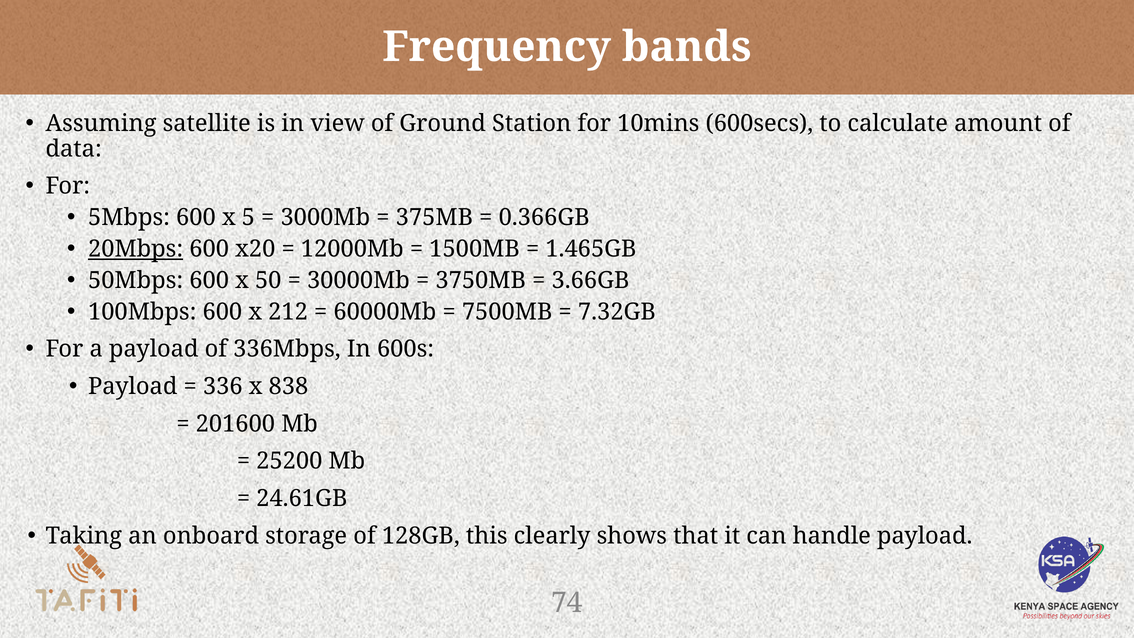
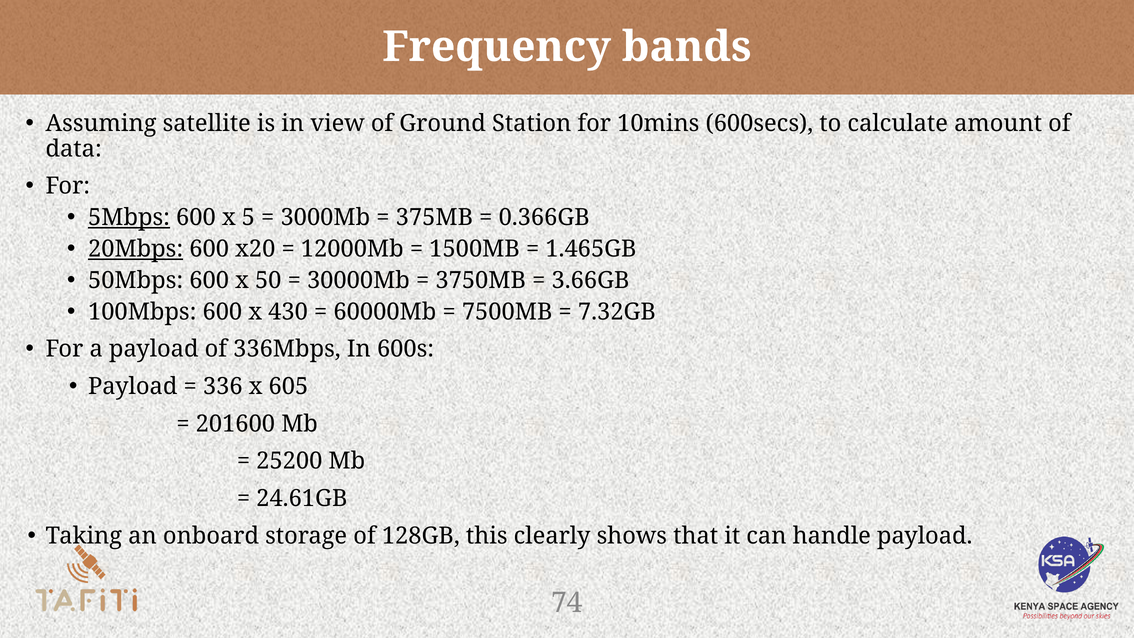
5Mbps underline: none -> present
212: 212 -> 430
838: 838 -> 605
